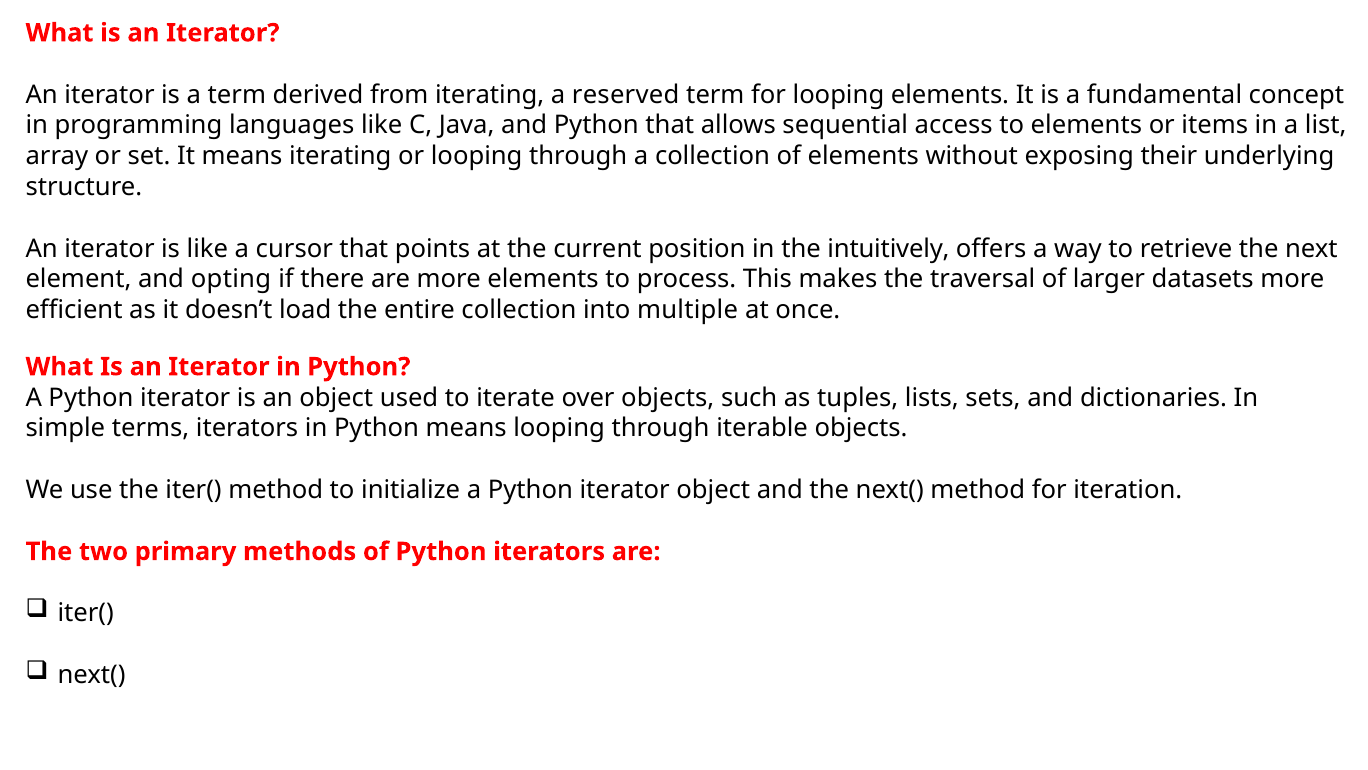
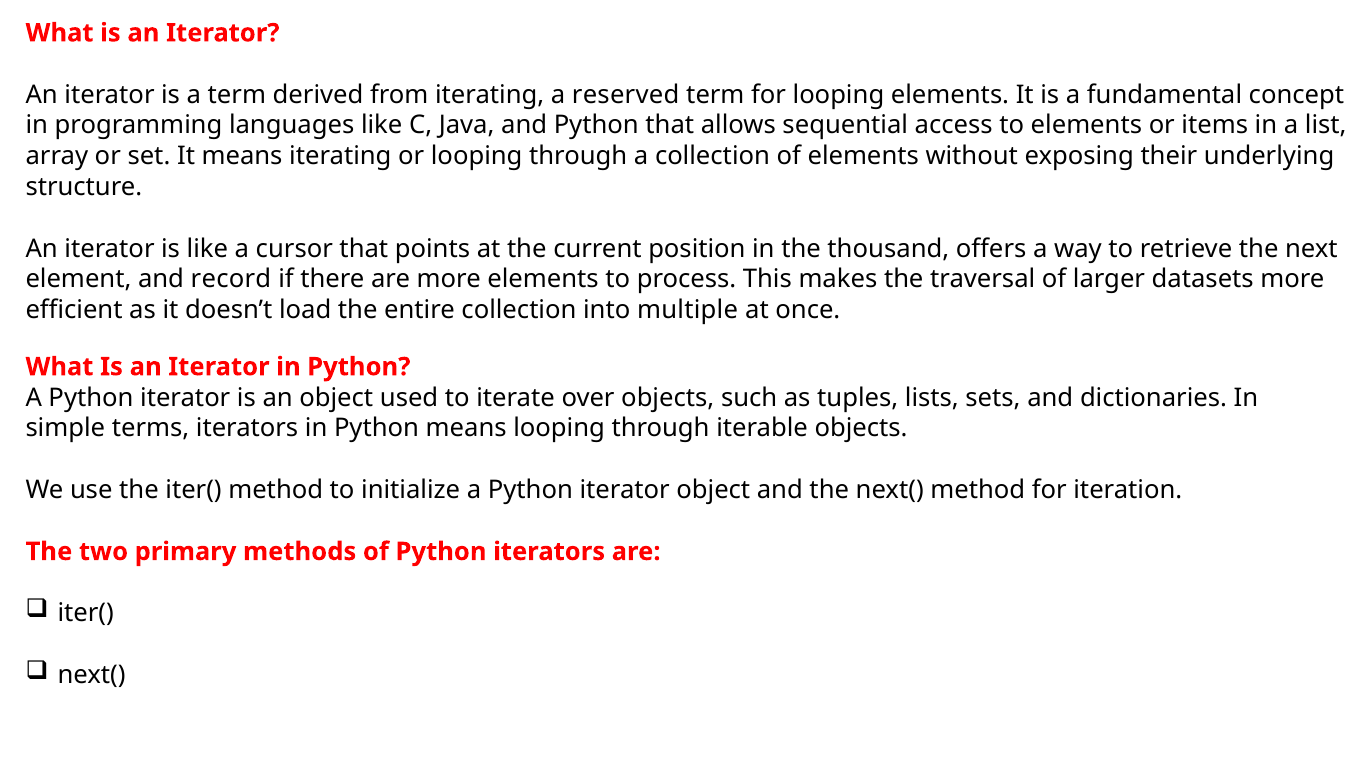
intuitively: intuitively -> thousand
opting: opting -> record
